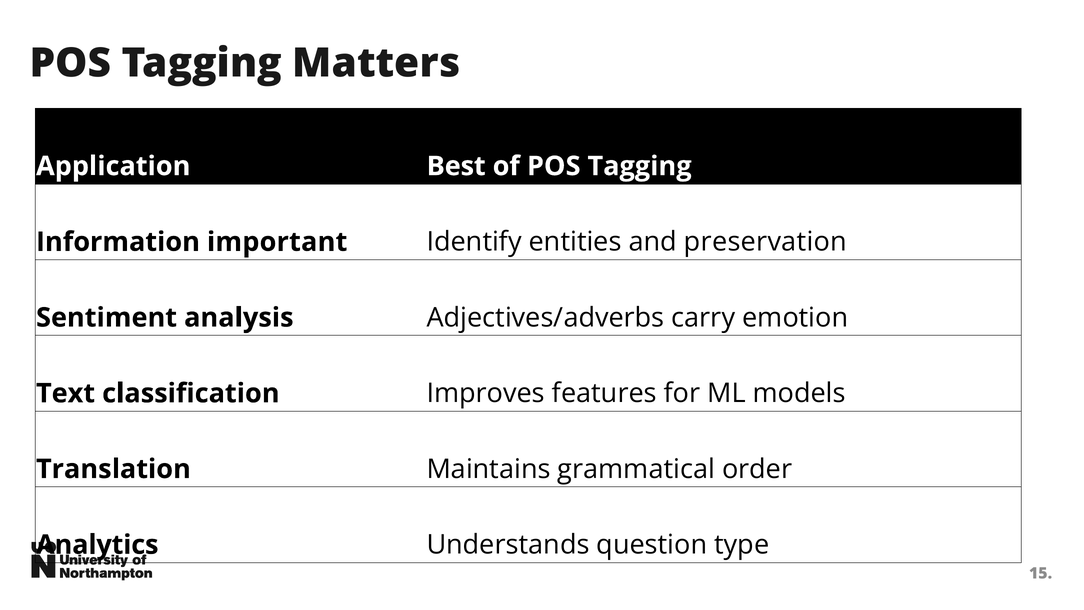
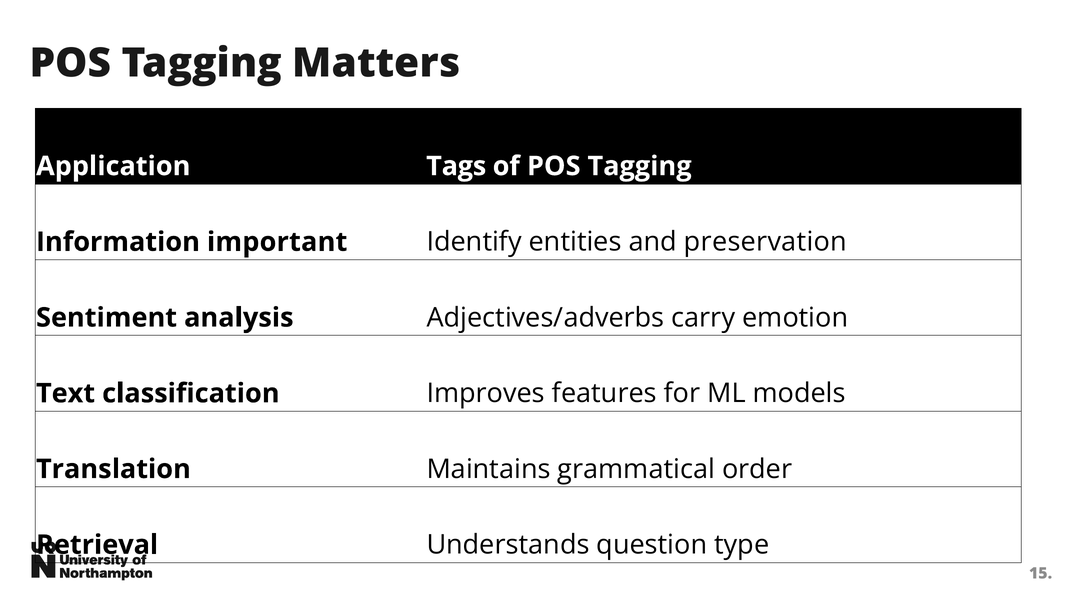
Best: Best -> Tags
Analytics: Analytics -> Retrieval
